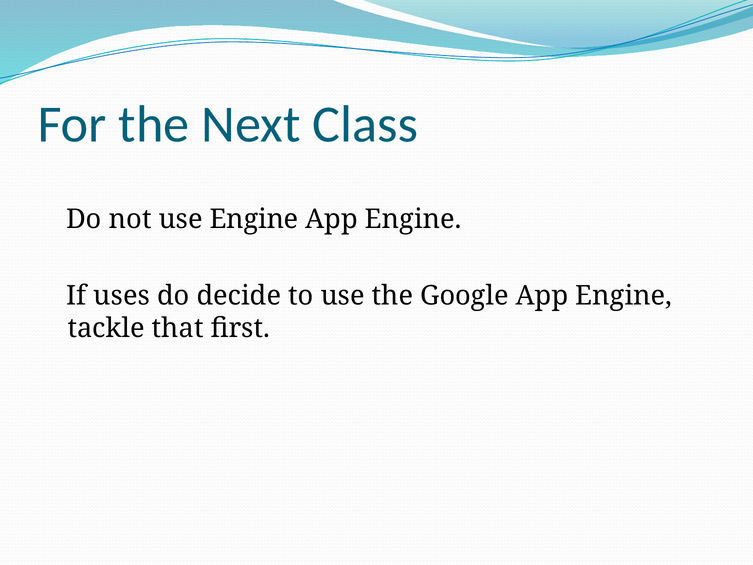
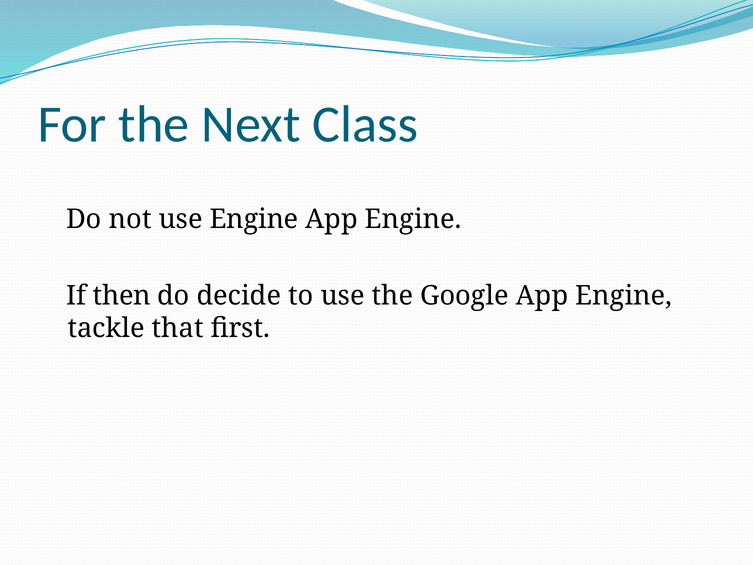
uses: uses -> then
